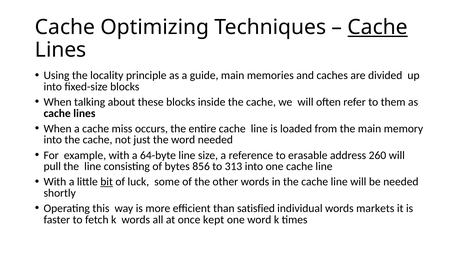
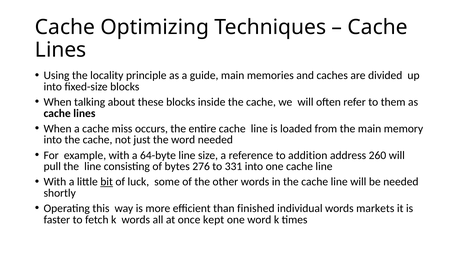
Cache at (378, 27) underline: present -> none
erasable: erasable -> addition
856: 856 -> 276
313: 313 -> 331
satisfied: satisfied -> finished
